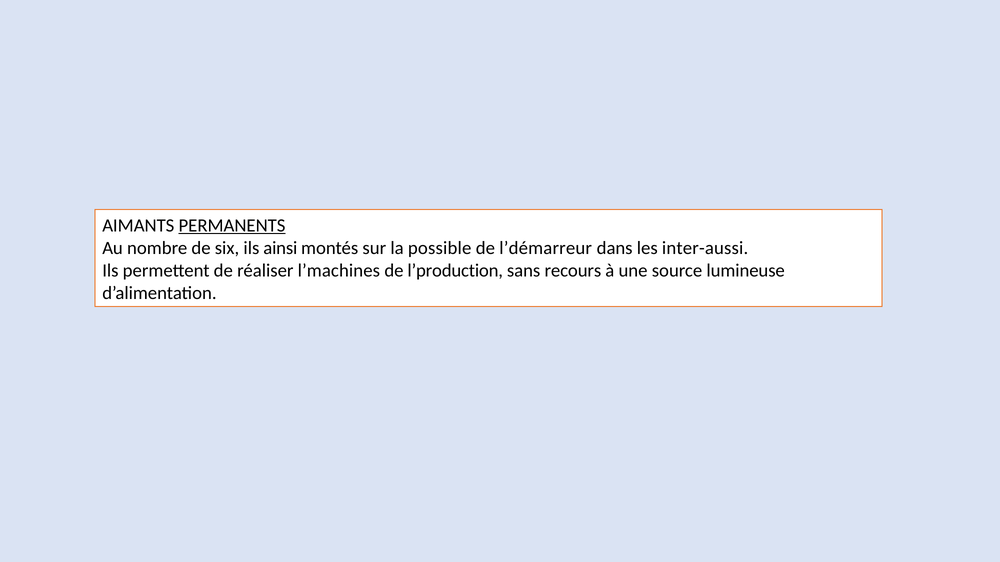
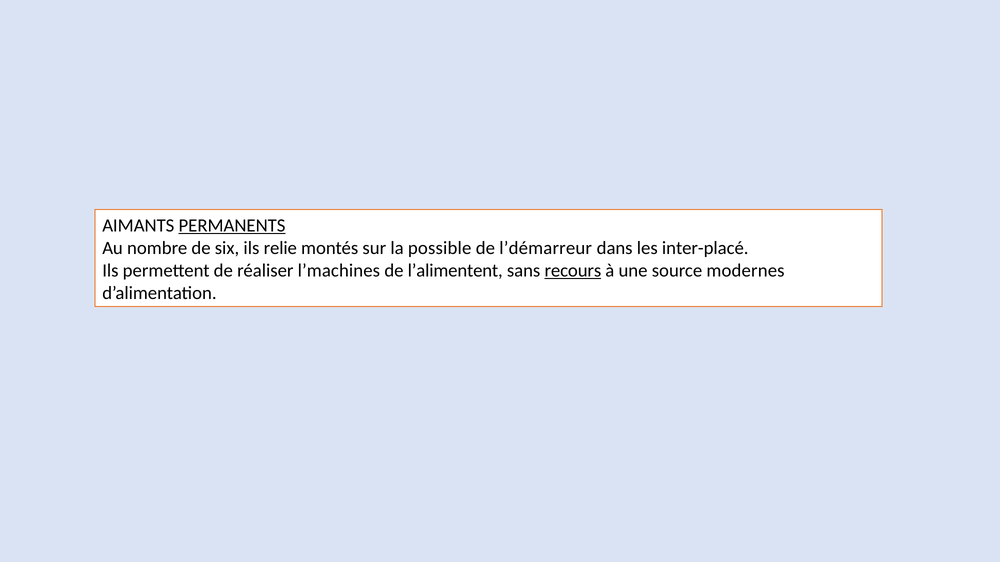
ainsi: ainsi -> relie
inter-aussi: inter-aussi -> inter-placé
l’production: l’production -> l’alimentent
recours underline: none -> present
lumineuse: lumineuse -> modernes
